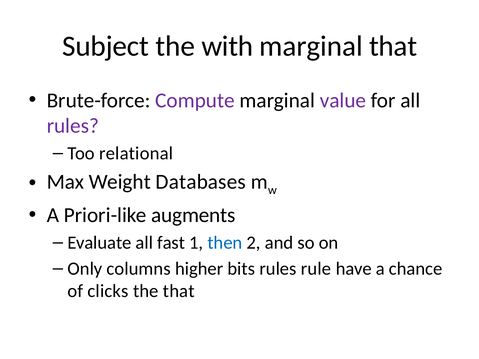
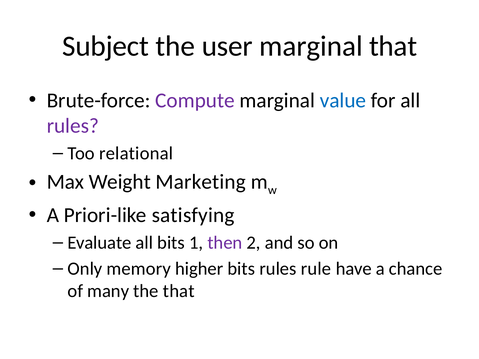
with: with -> user
value colour: purple -> blue
Databases: Databases -> Marketing
augments: augments -> satisfying
all fast: fast -> bits
then colour: blue -> purple
columns: columns -> memory
clicks: clicks -> many
